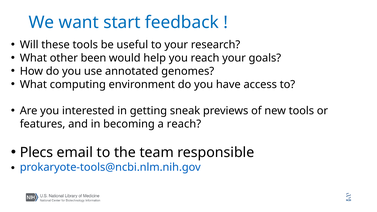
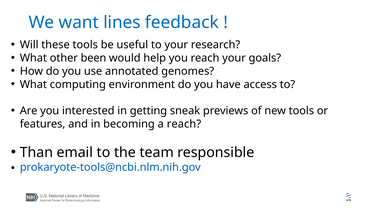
start: start -> lines
Plecs: Plecs -> Than
